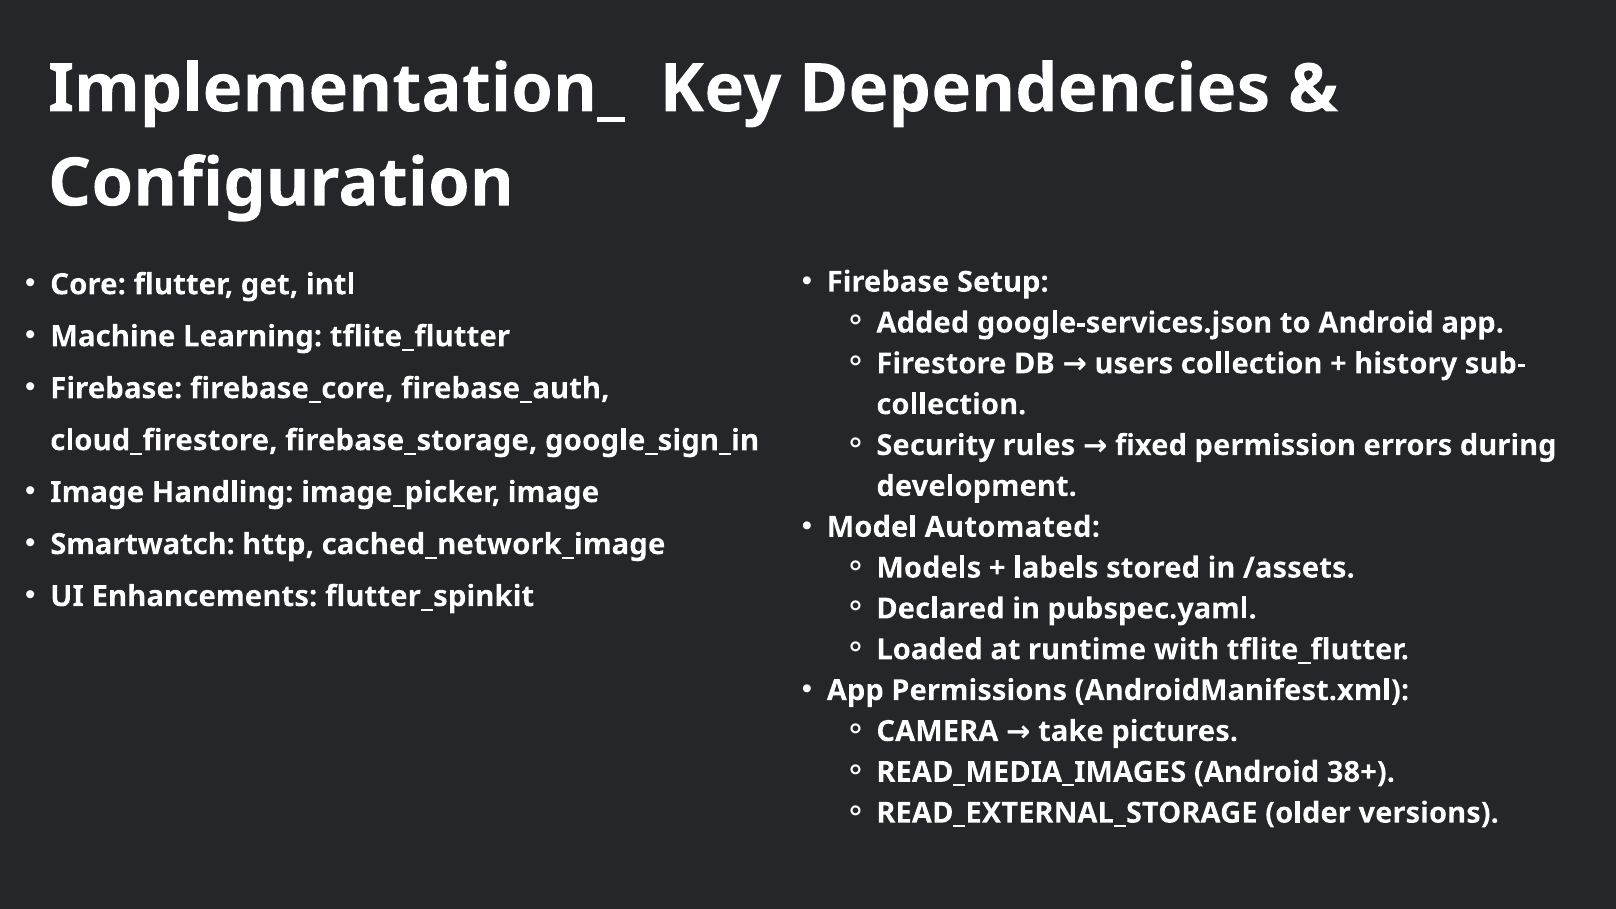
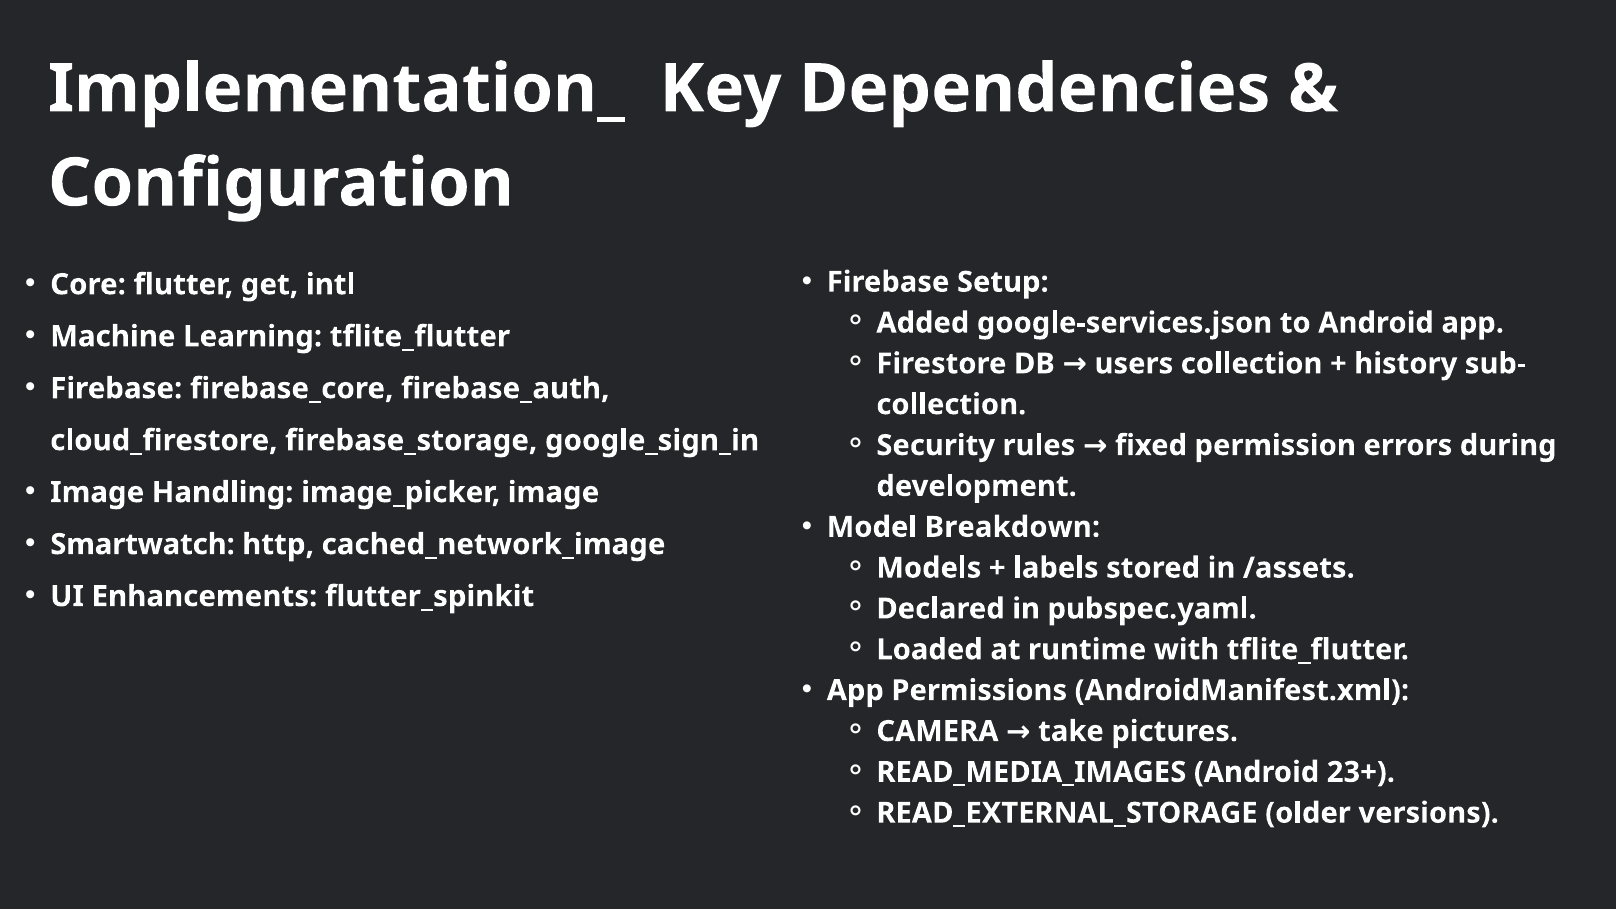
Automated: Automated -> Breakdown
38+: 38+ -> 23+
